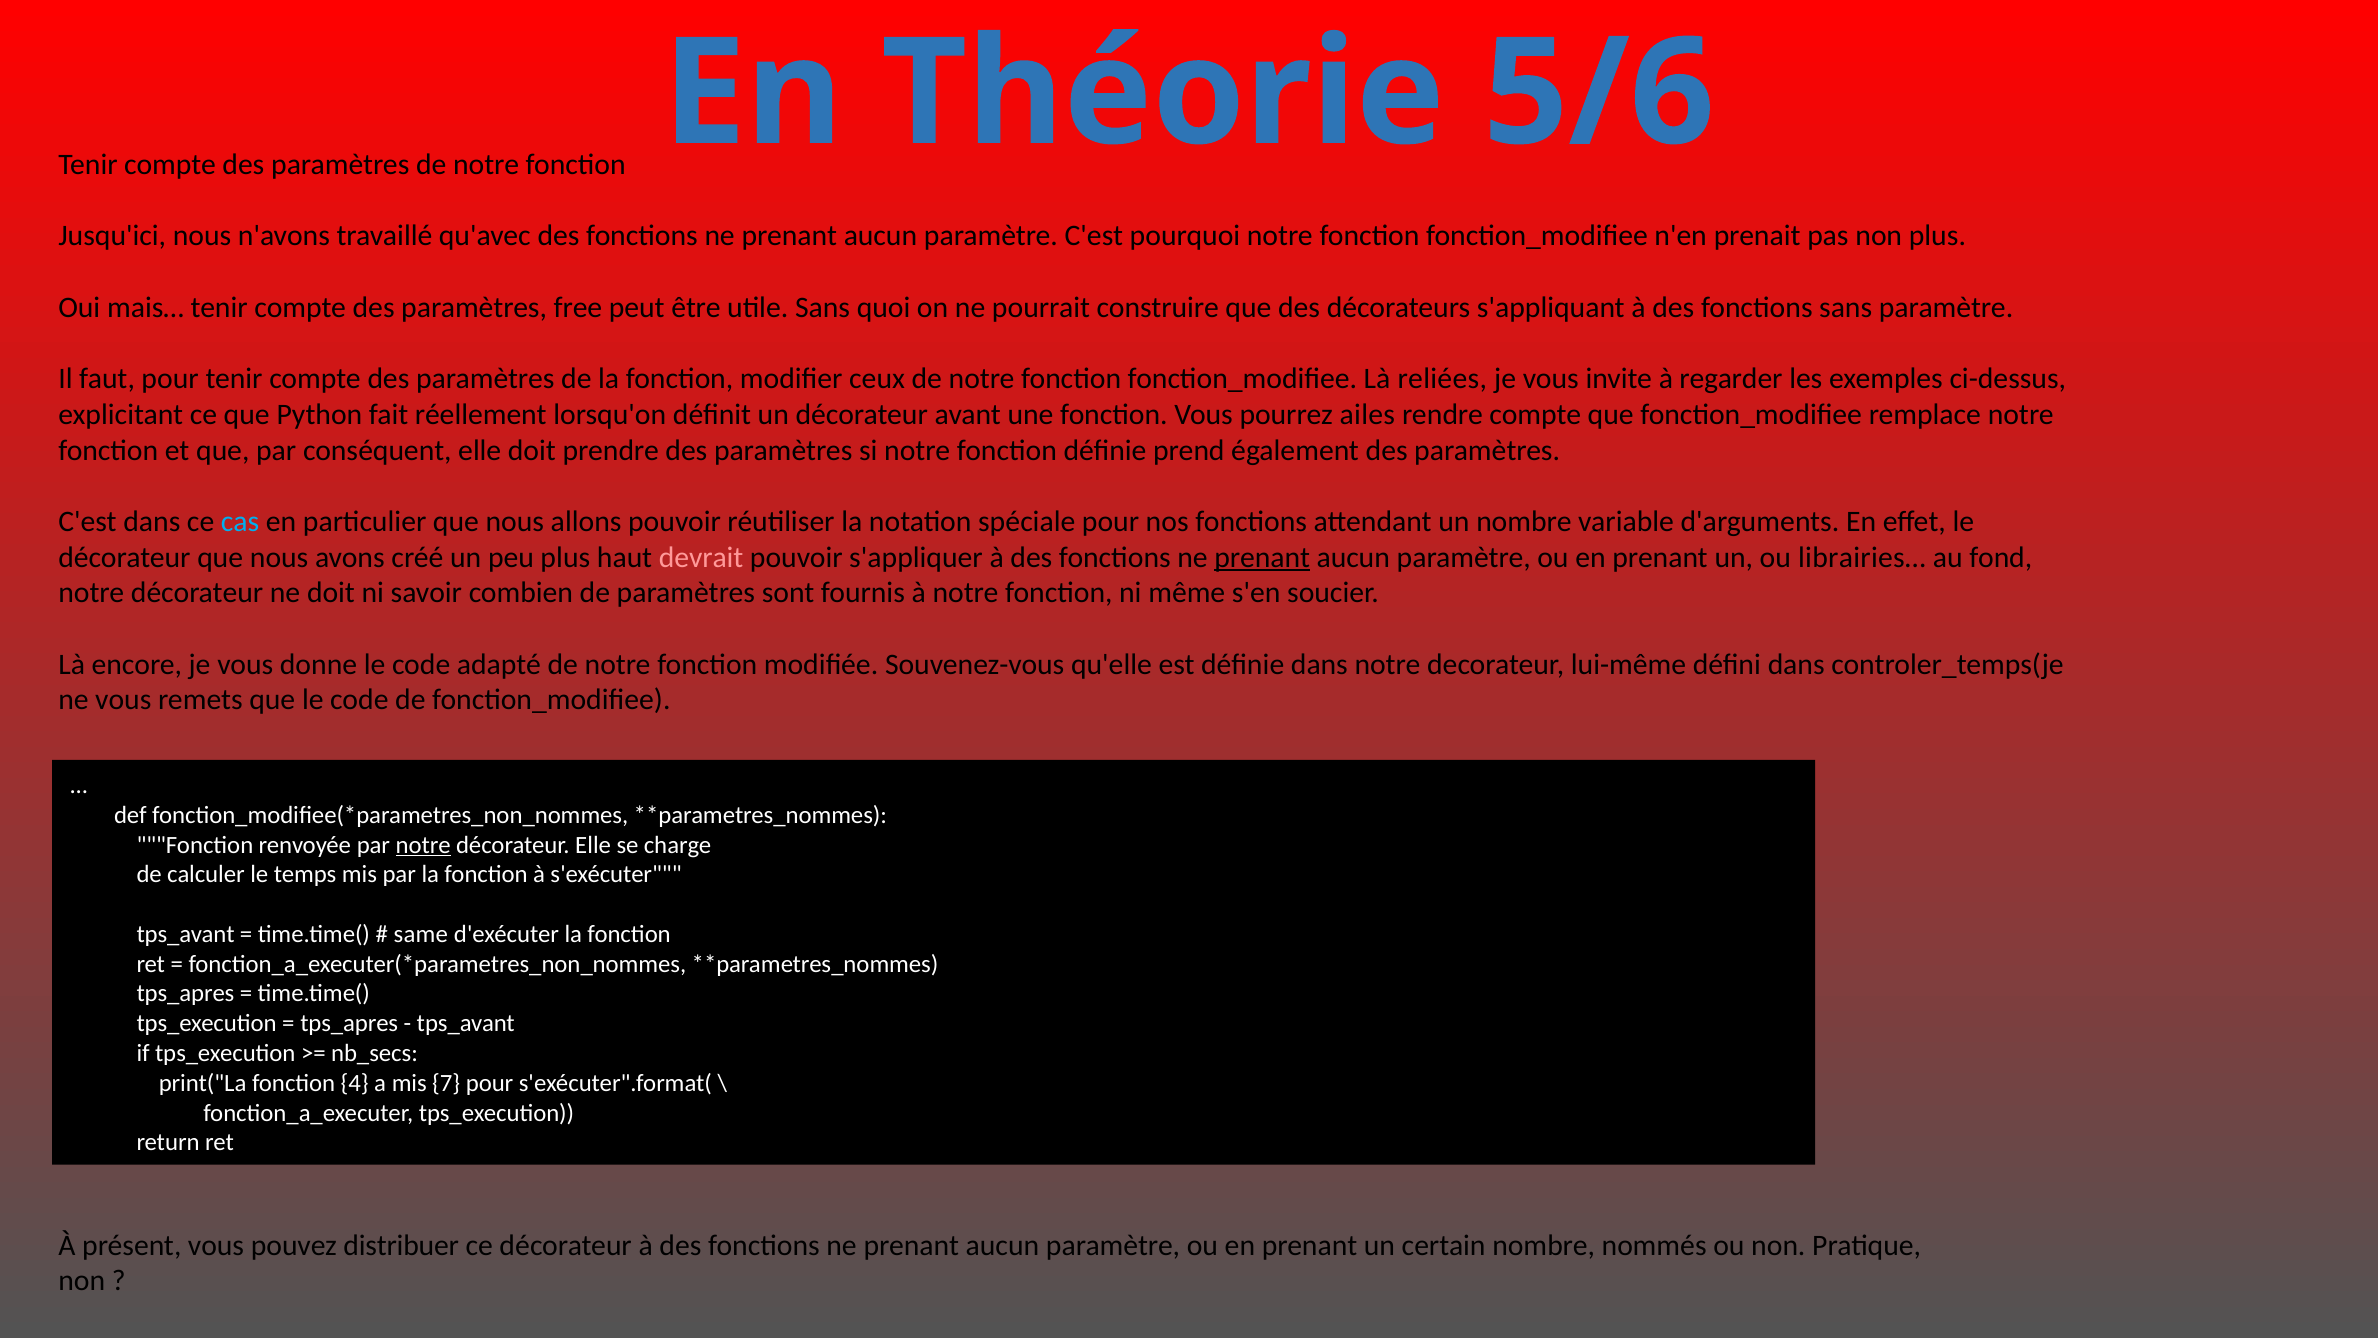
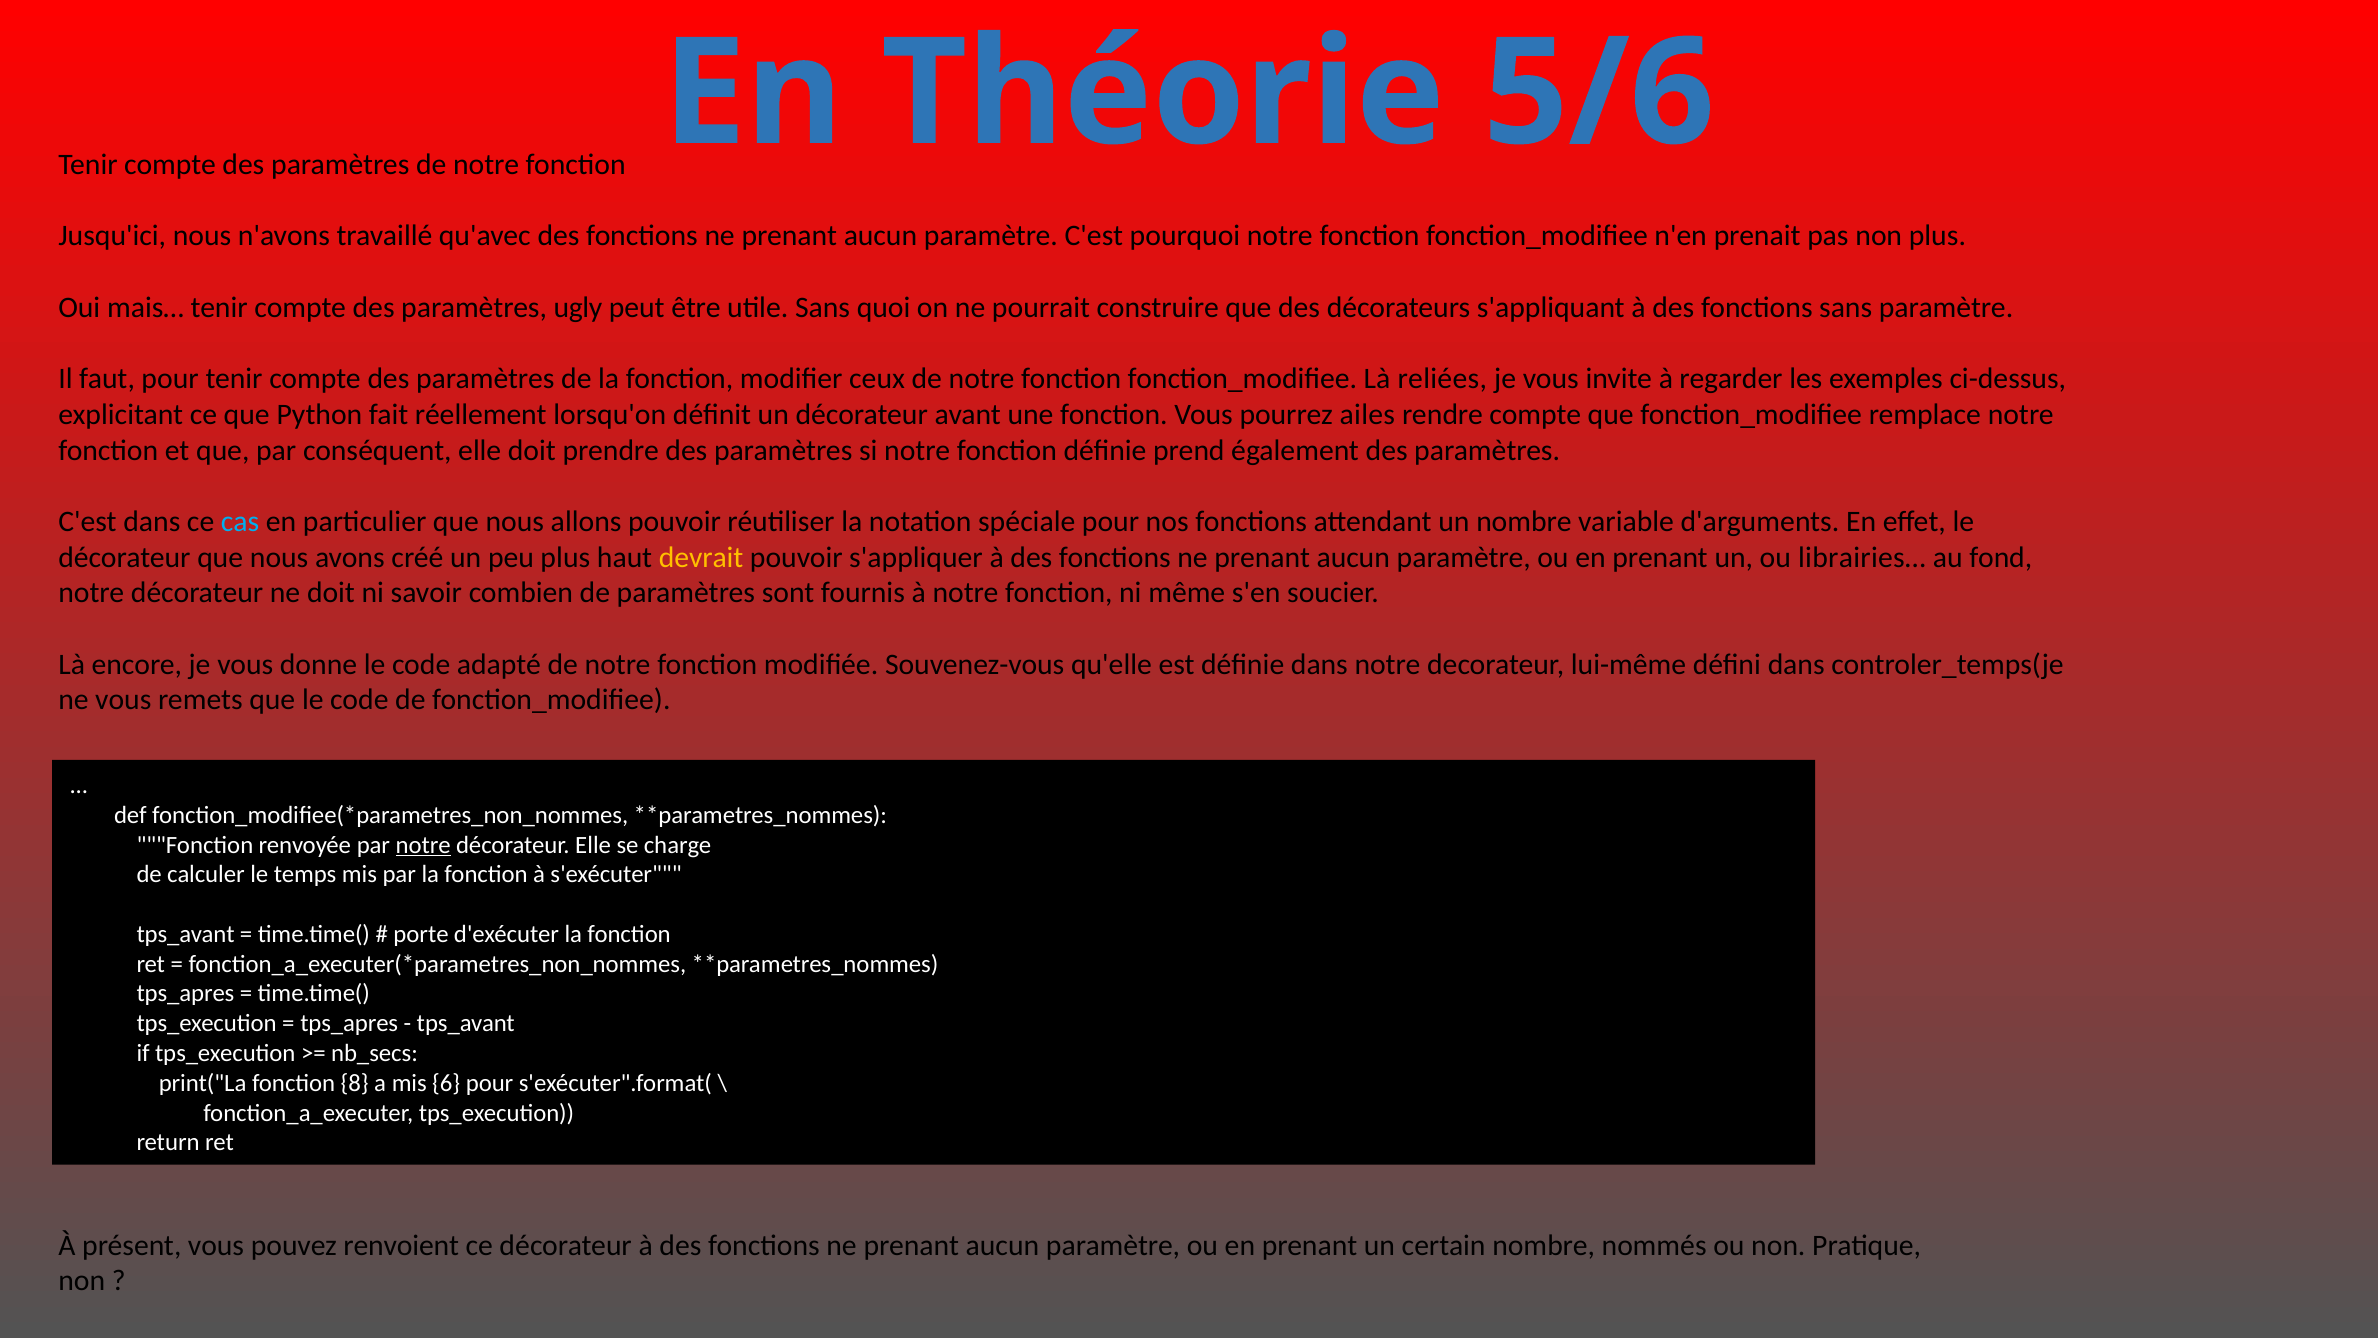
free: free -> ugly
devrait colour: pink -> yellow
prenant at (1262, 557) underline: present -> none
same: same -> porte
4: 4 -> 8
7: 7 -> 6
distribuer: distribuer -> renvoient
